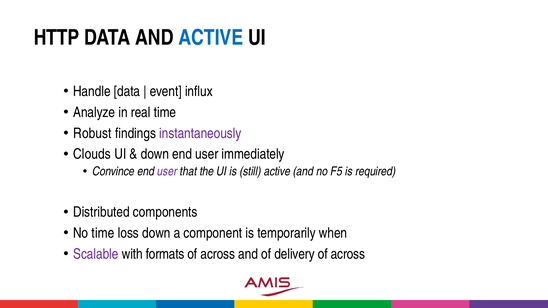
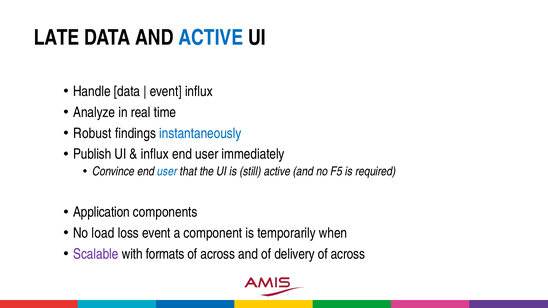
HTTP: HTTP -> LATE
instantaneously colour: purple -> blue
Clouds: Clouds -> Publish
down at (155, 154): down -> influx
user at (167, 171) colour: purple -> blue
Distributed: Distributed -> Application
No time: time -> load
loss down: down -> event
